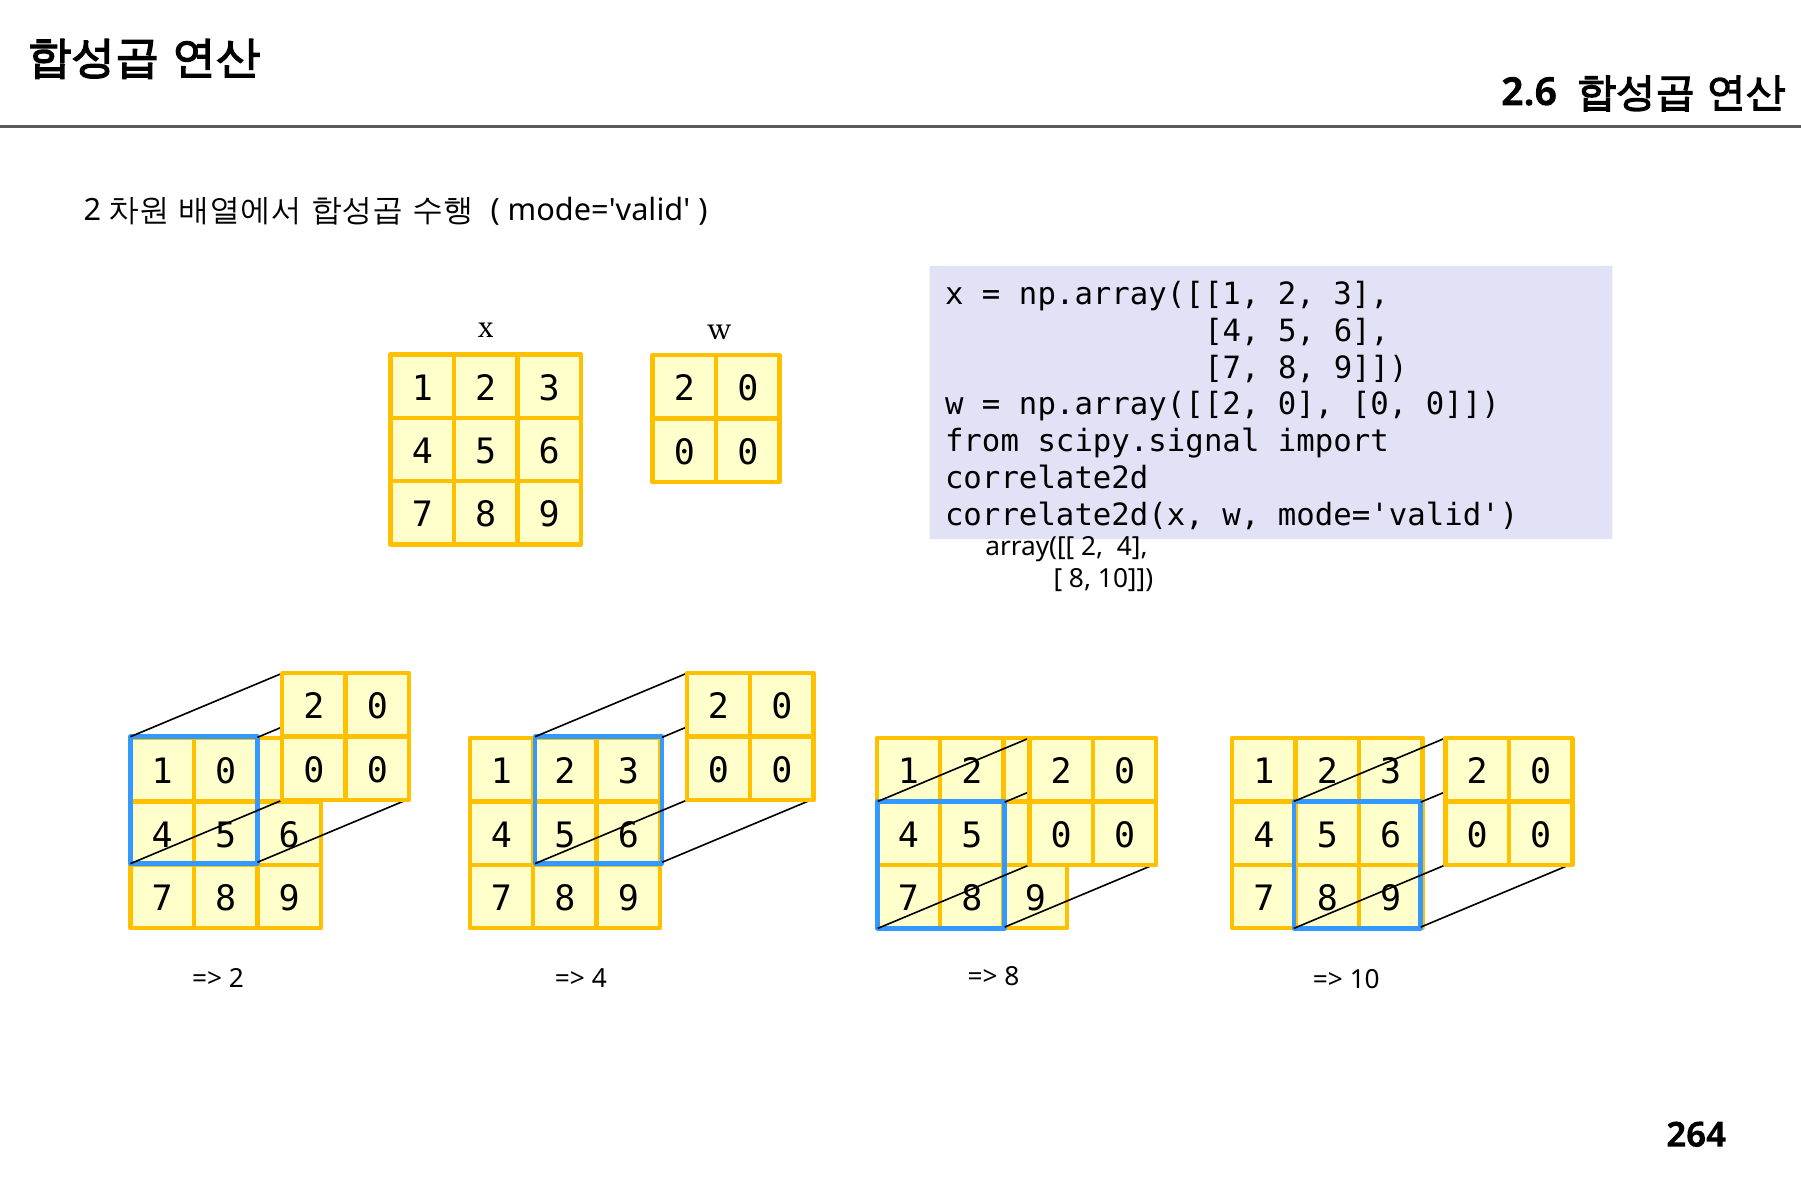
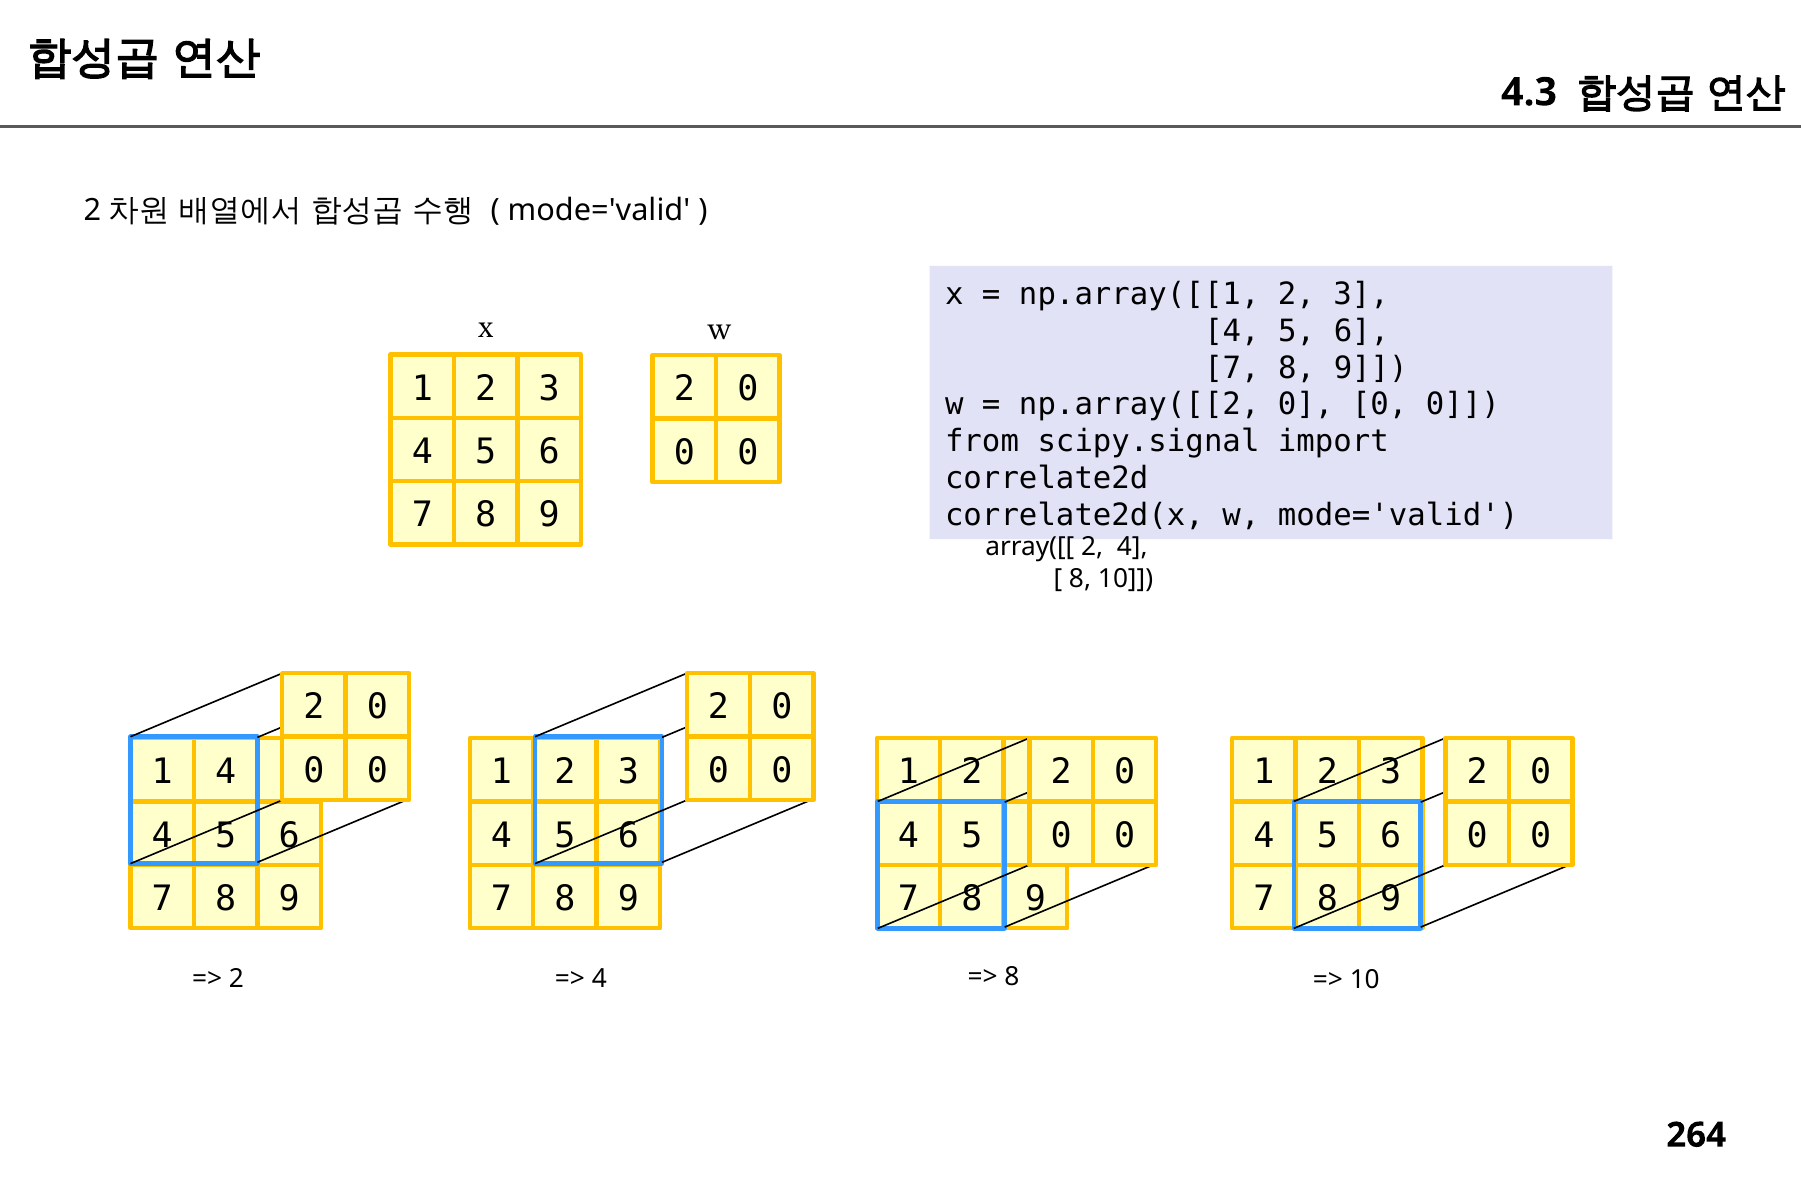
2.6: 2.6 -> 4.3
1 0: 0 -> 4
